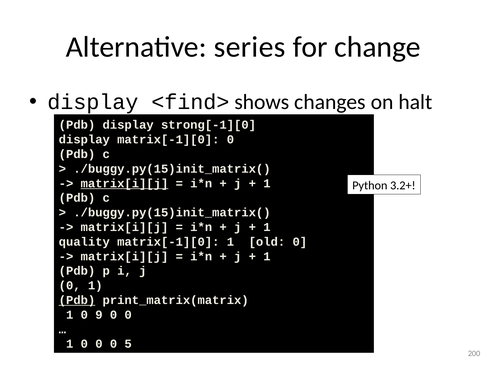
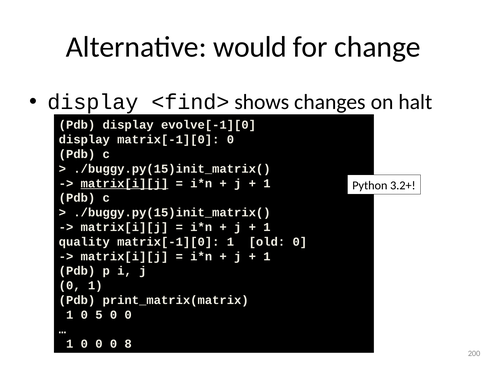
series: series -> would
strong[-1][0: strong[-1][0 -> evolve[-1][0
Pdb at (77, 300) underline: present -> none
9: 9 -> 5
5: 5 -> 8
